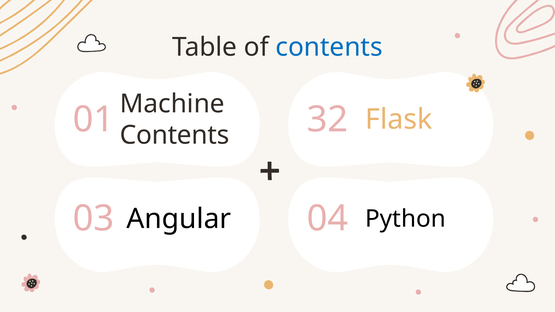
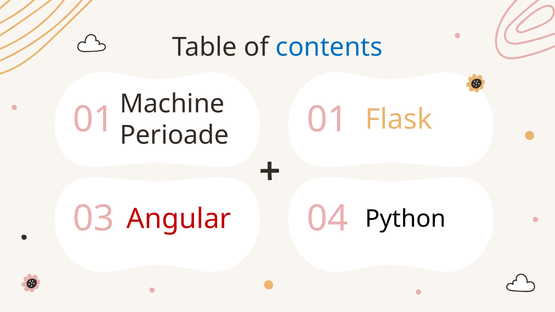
01 32: 32 -> 01
Contents at (174, 135): Contents -> Perioade
Angular colour: black -> red
